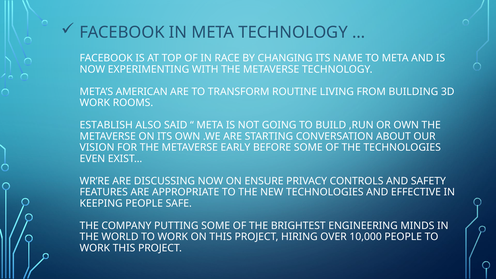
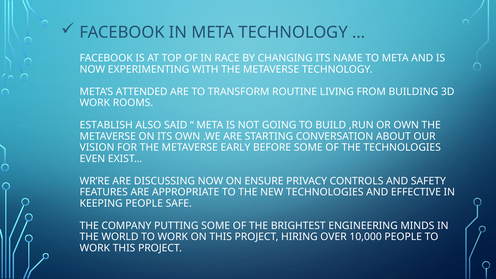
AMERICAN: AMERICAN -> ATTENDED
